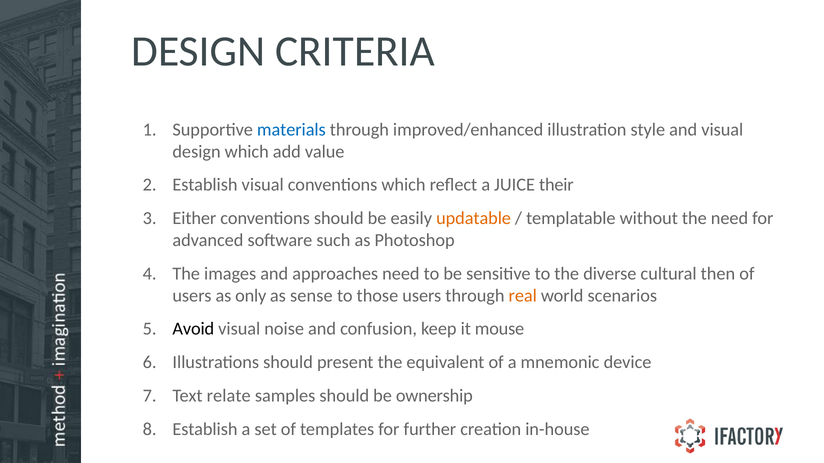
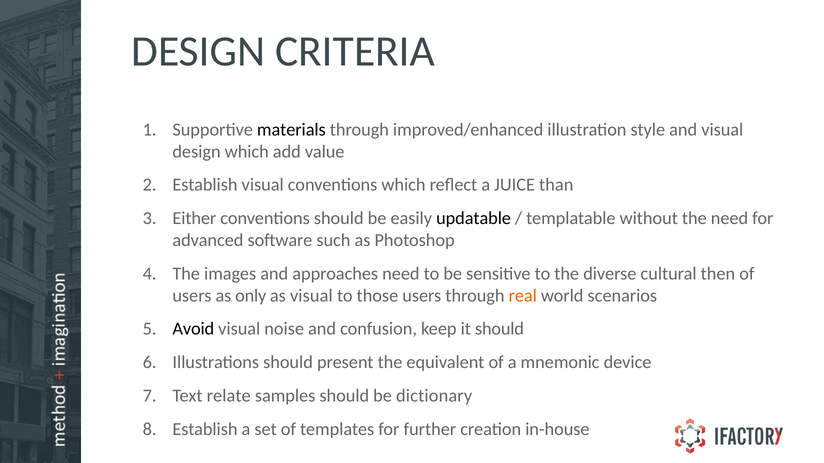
materials colour: blue -> black
their: their -> than
updatable colour: orange -> black
as sense: sense -> visual
it mouse: mouse -> should
ownership: ownership -> dictionary
